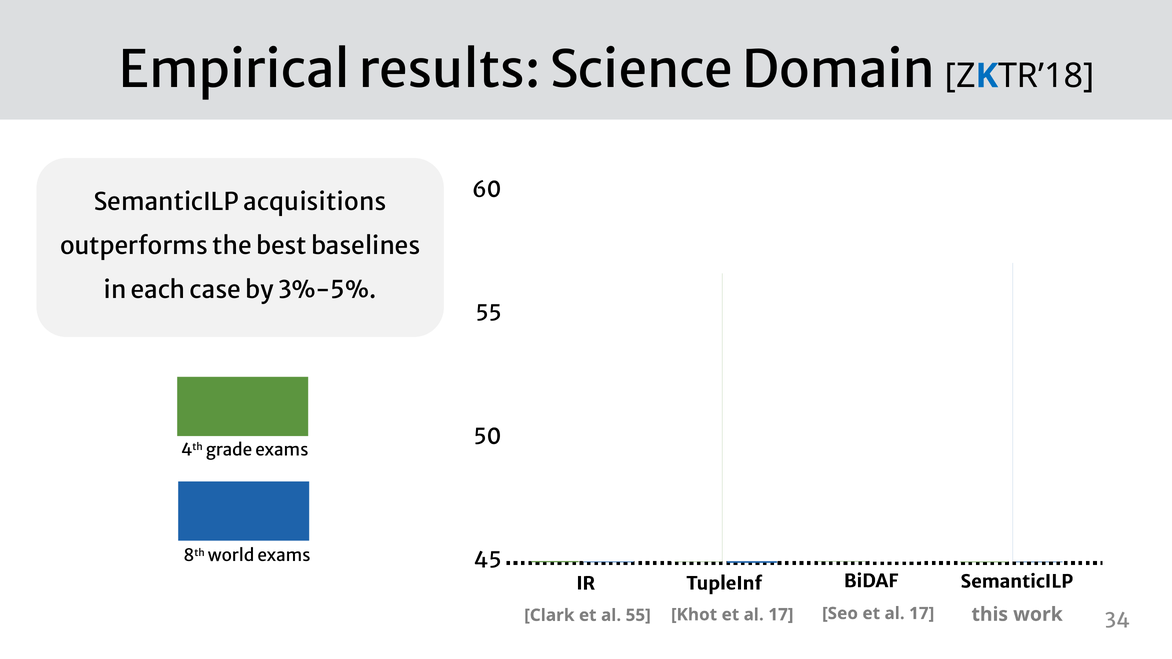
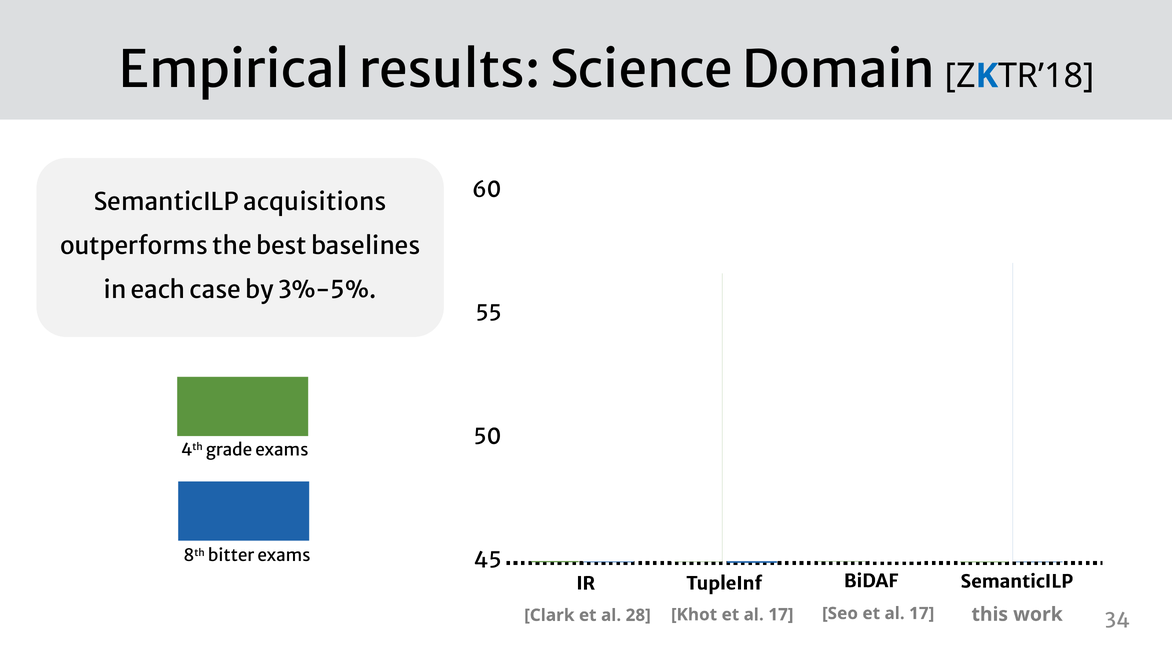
world: world -> bitter
al 55: 55 -> 28
